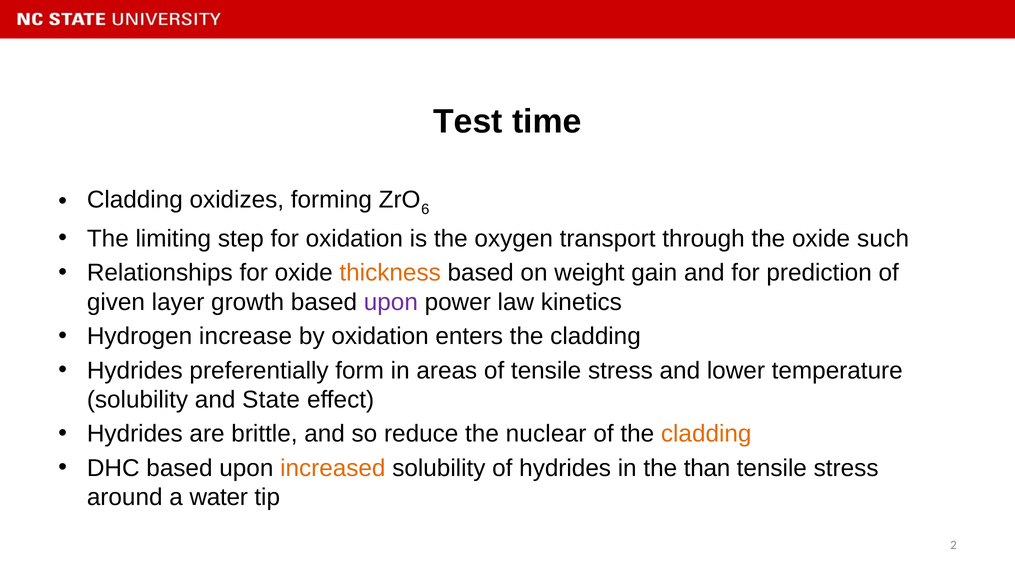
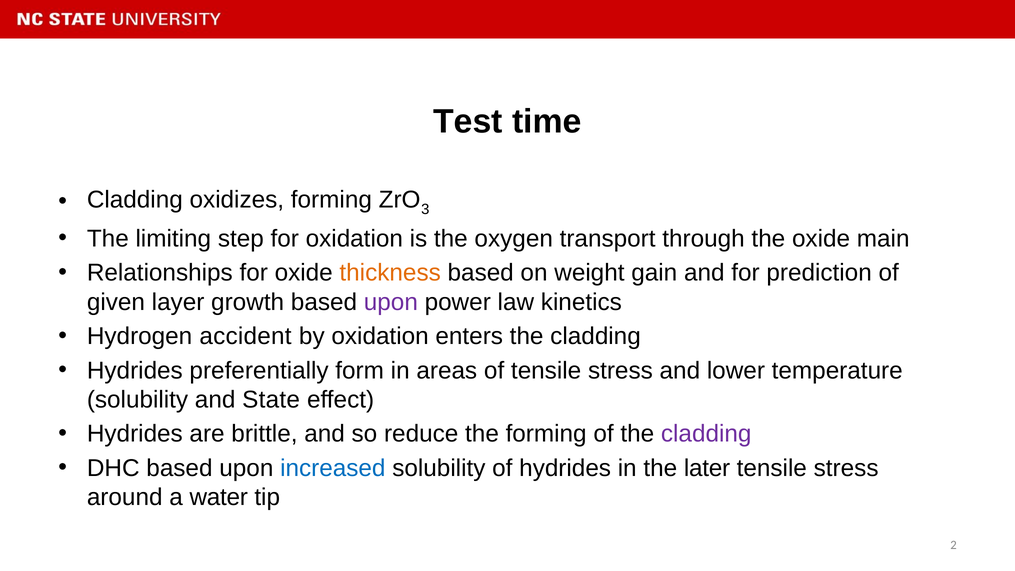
6: 6 -> 3
such: such -> main
increase: increase -> accident
the nuclear: nuclear -> forming
cladding at (706, 434) colour: orange -> purple
increased colour: orange -> blue
than: than -> later
